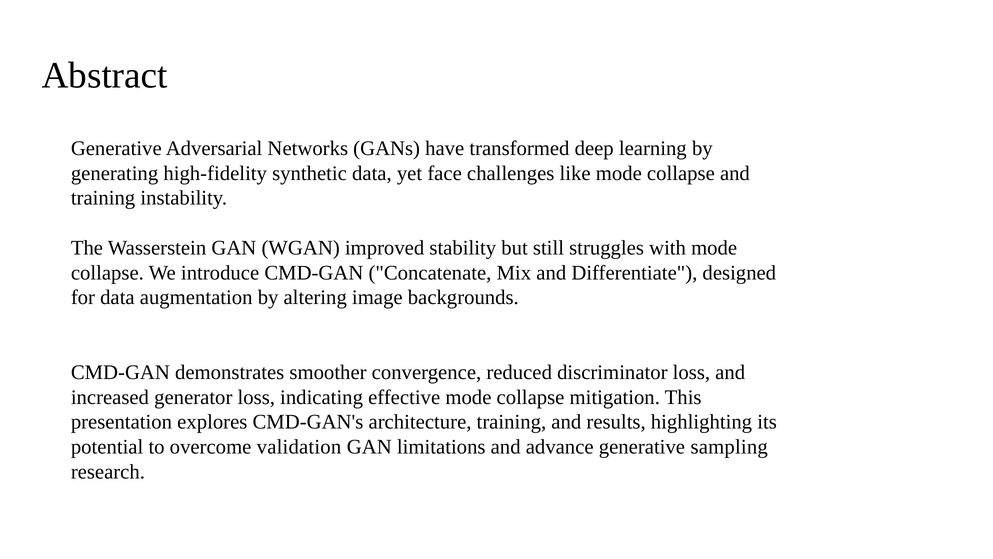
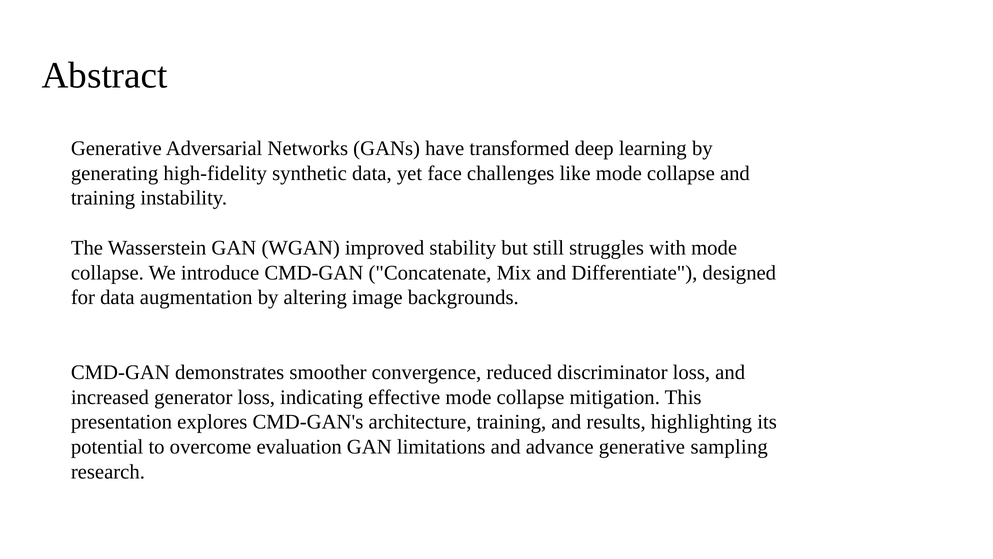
validation: validation -> evaluation
